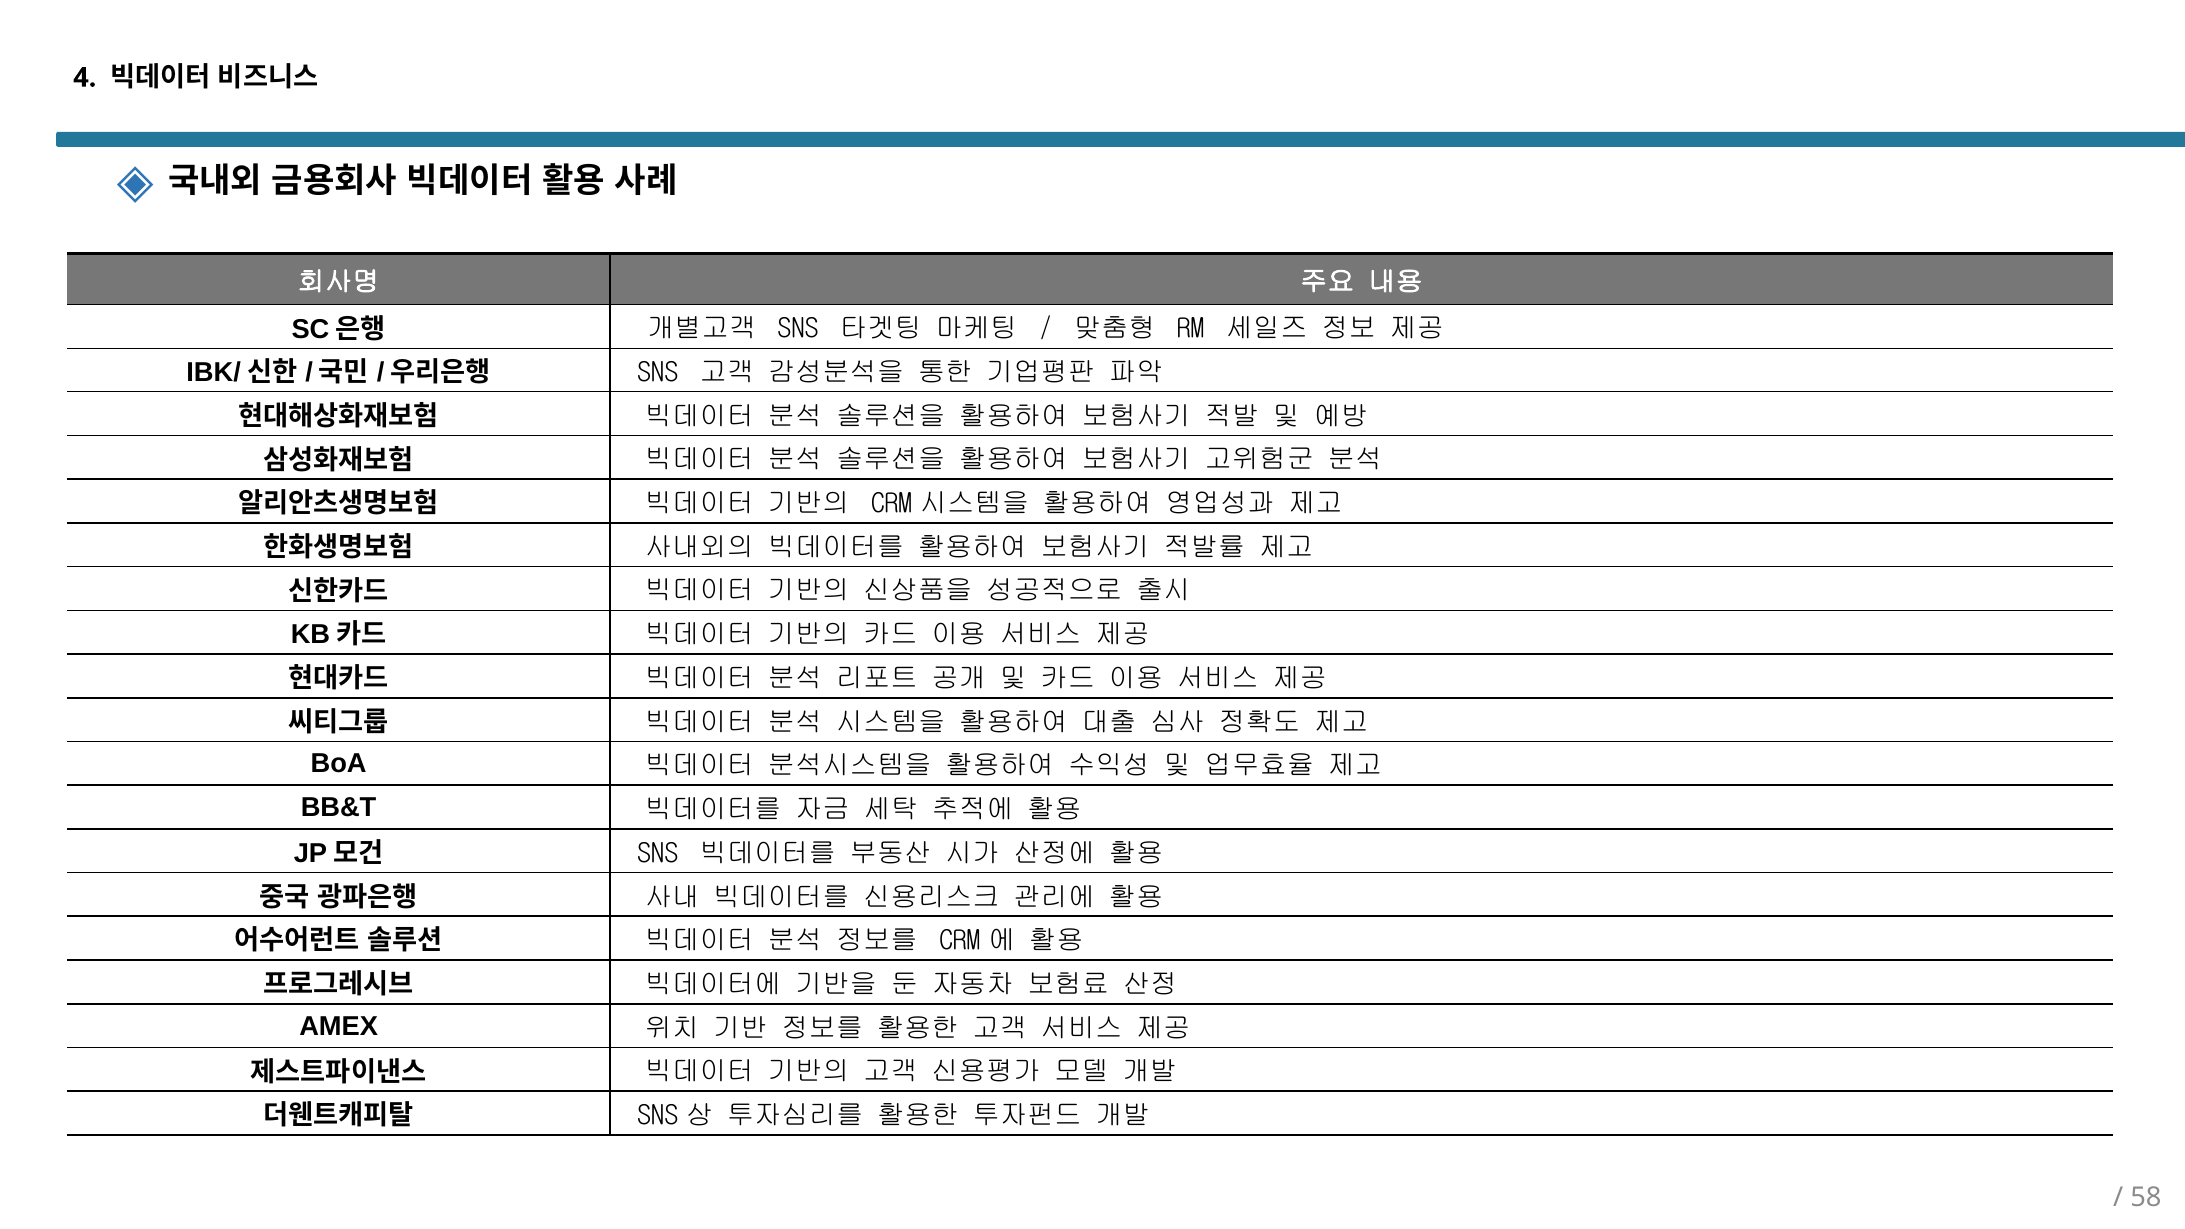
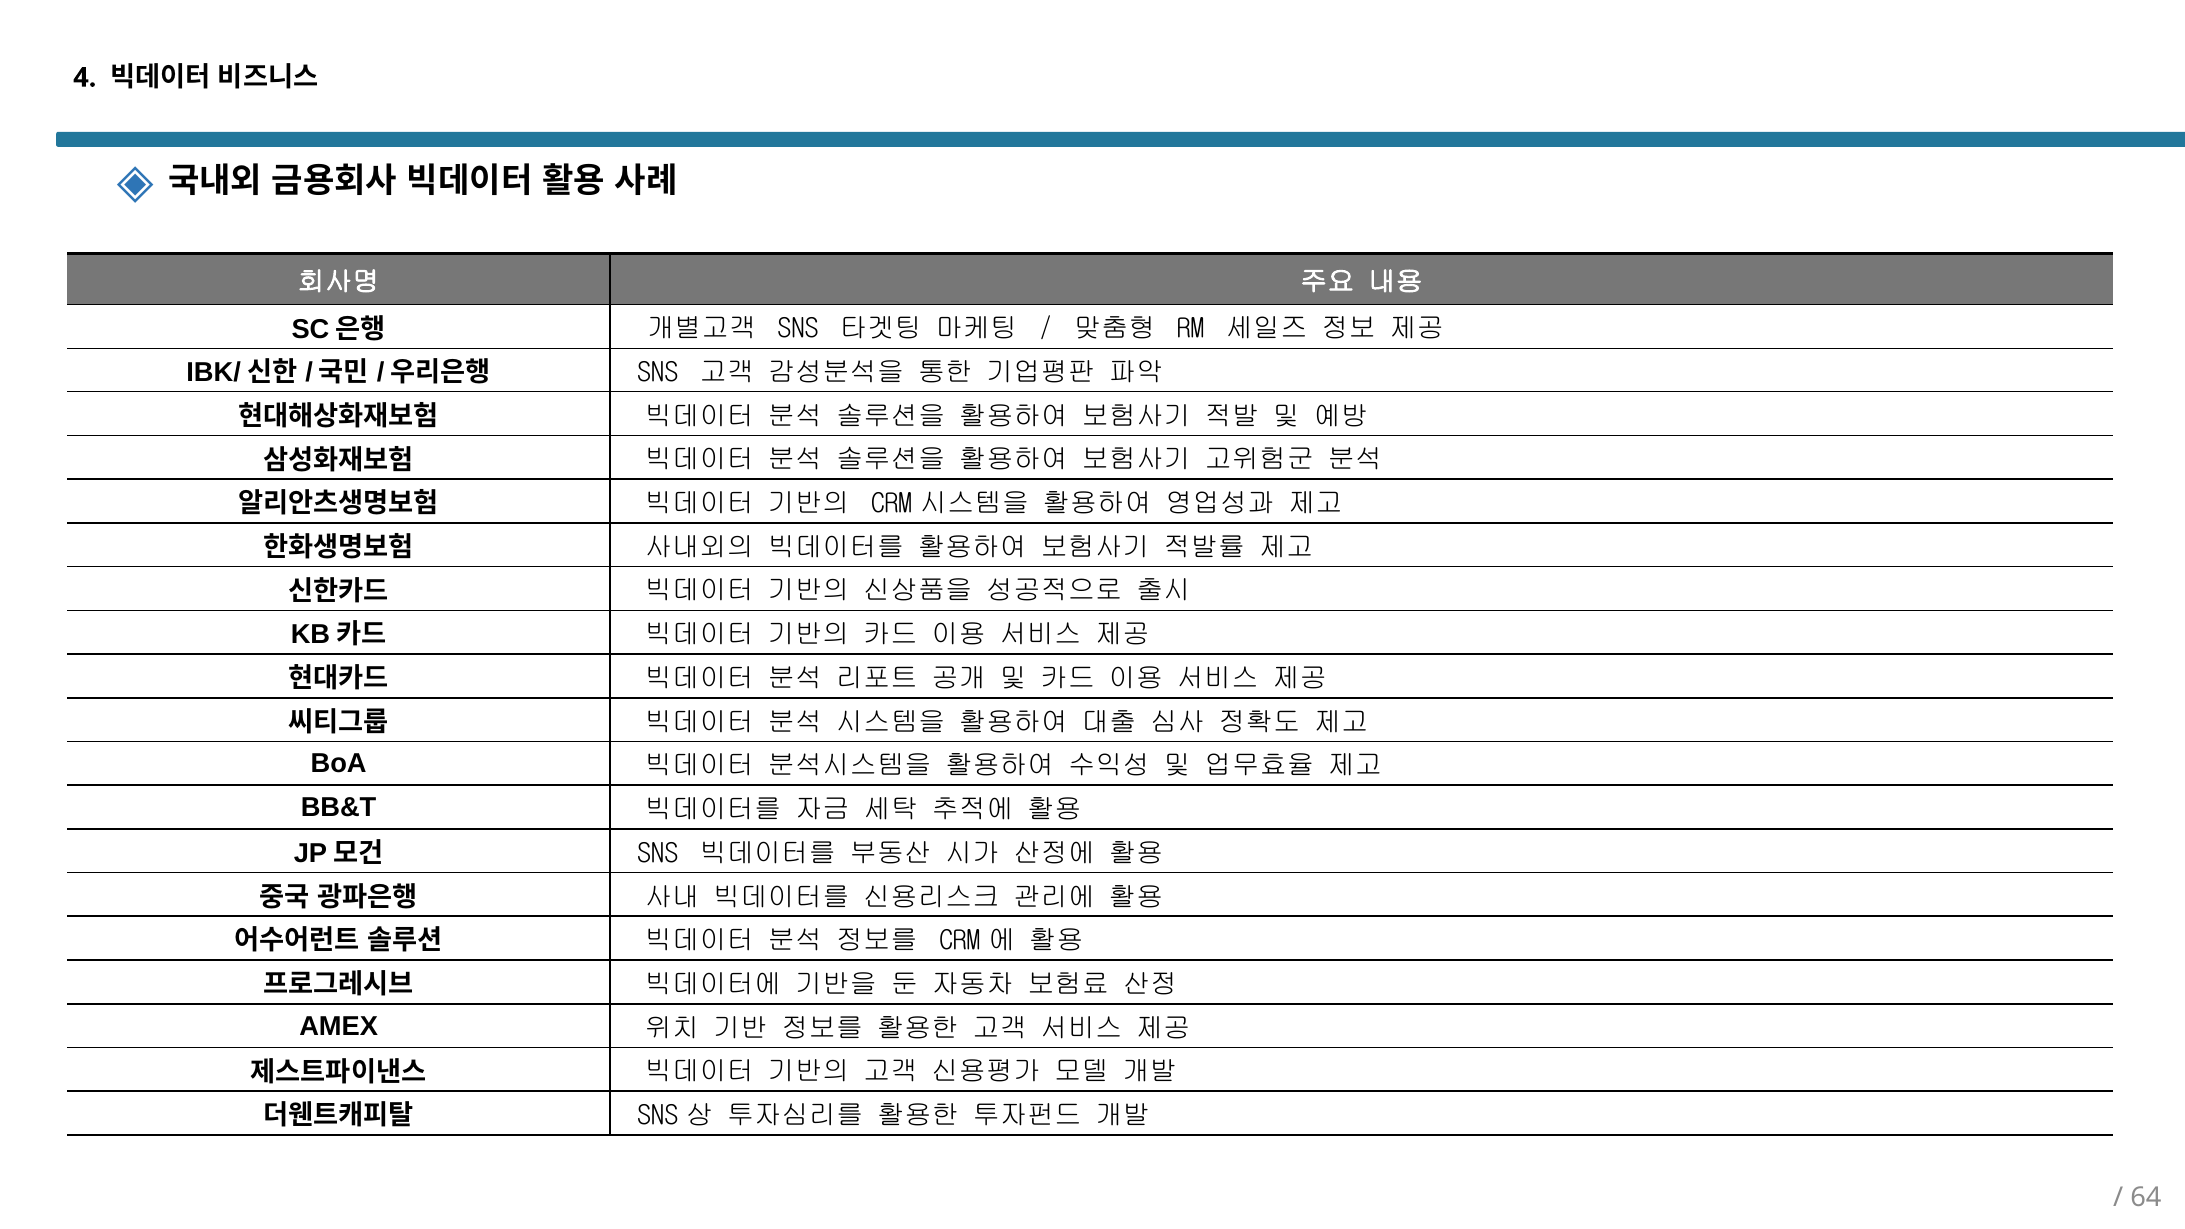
58: 58 -> 64
